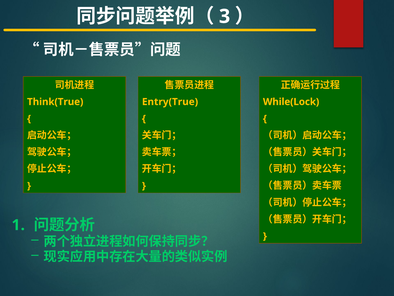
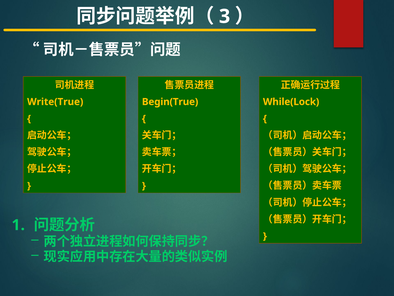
Think(True: Think(True -> Write(True
Entry(True: Entry(True -> Begin(True
